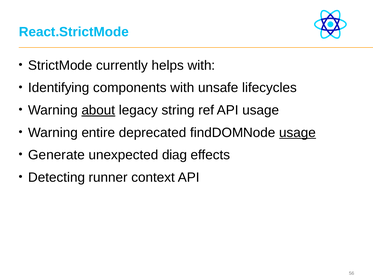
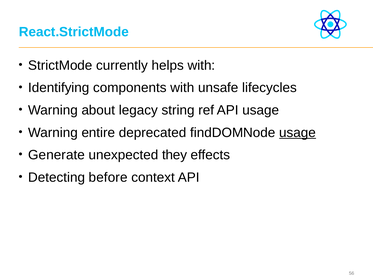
about underline: present -> none
diag: diag -> they
runner: runner -> before
